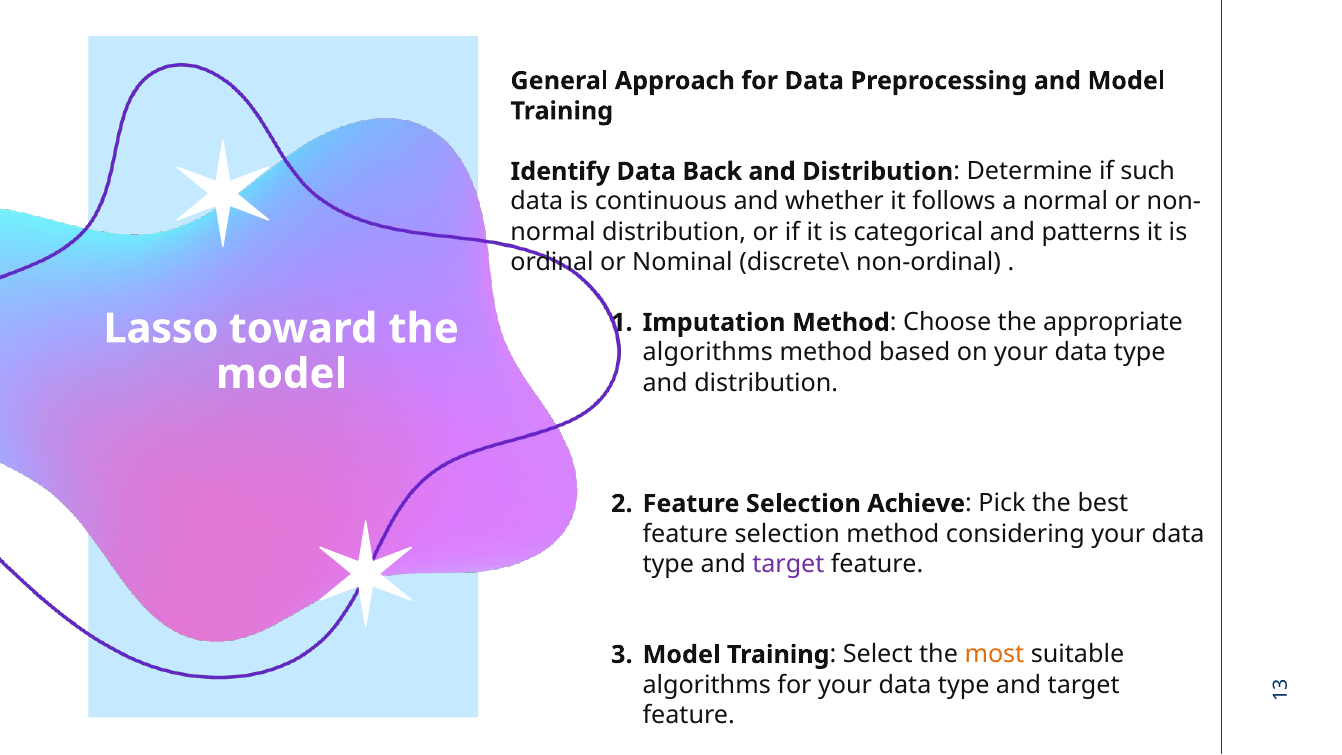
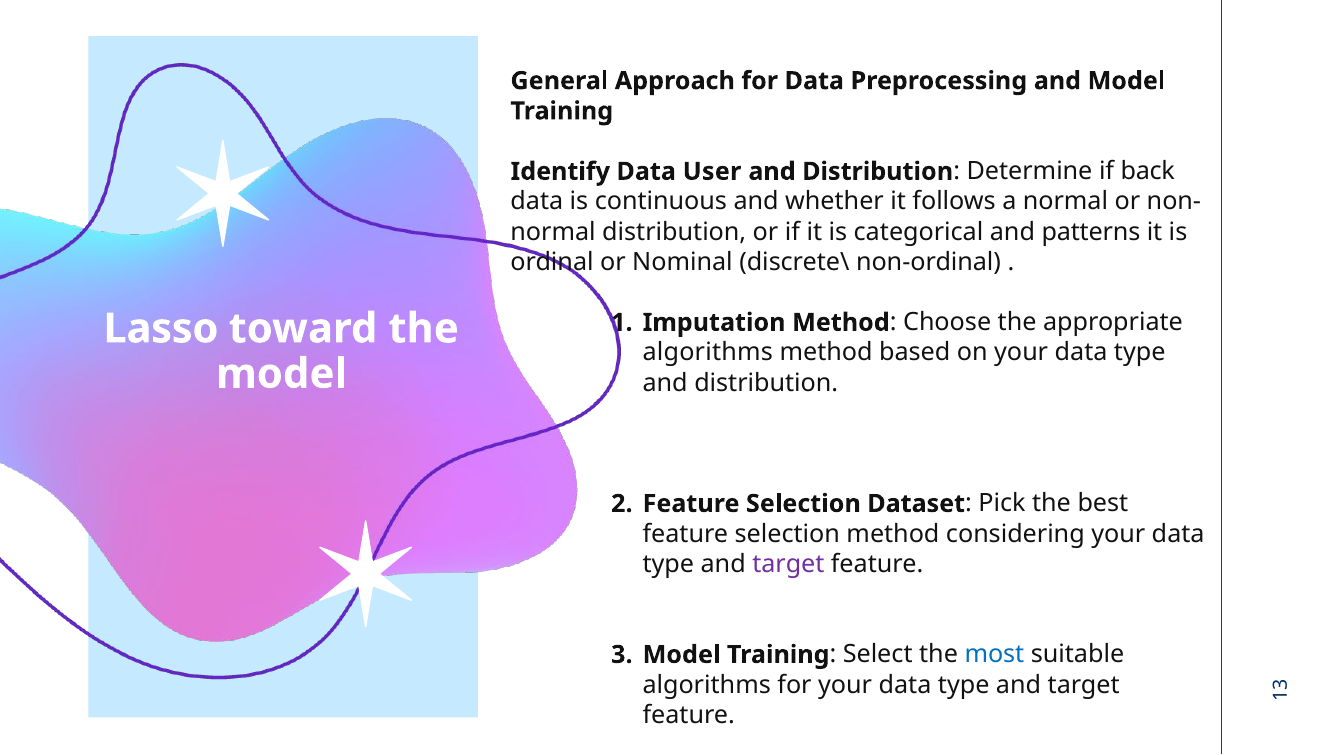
Back: Back -> User
such: such -> back
Achieve: Achieve -> Dataset
most colour: orange -> blue
